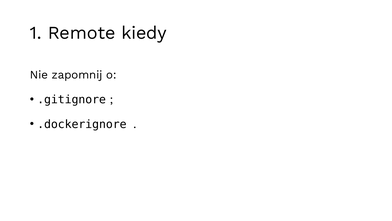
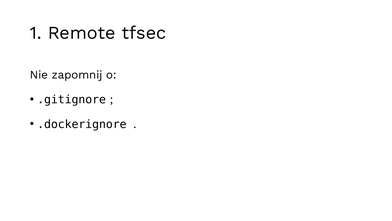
kiedy: kiedy -> tfsec
